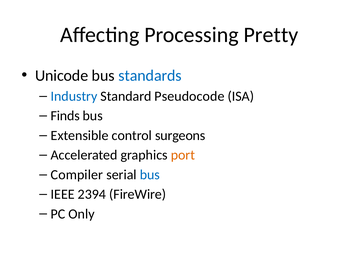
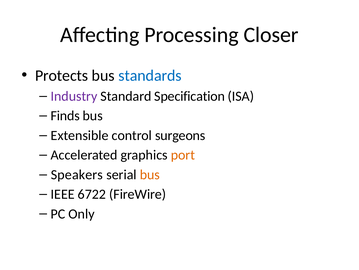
Pretty: Pretty -> Closer
Unicode: Unicode -> Protects
Industry colour: blue -> purple
Pseudocode: Pseudocode -> Specification
Compiler: Compiler -> Speakers
bus at (150, 174) colour: blue -> orange
2394: 2394 -> 6722
